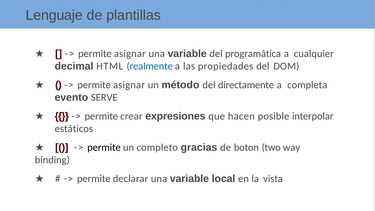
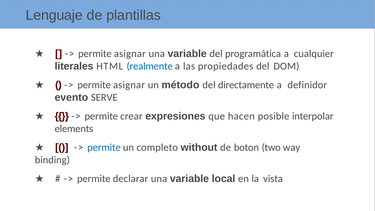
decimal: decimal -> literales
completa: completa -> definidor
estáticos: estáticos -> elements
permite at (104, 147) colour: black -> blue
gracias: gracias -> without
